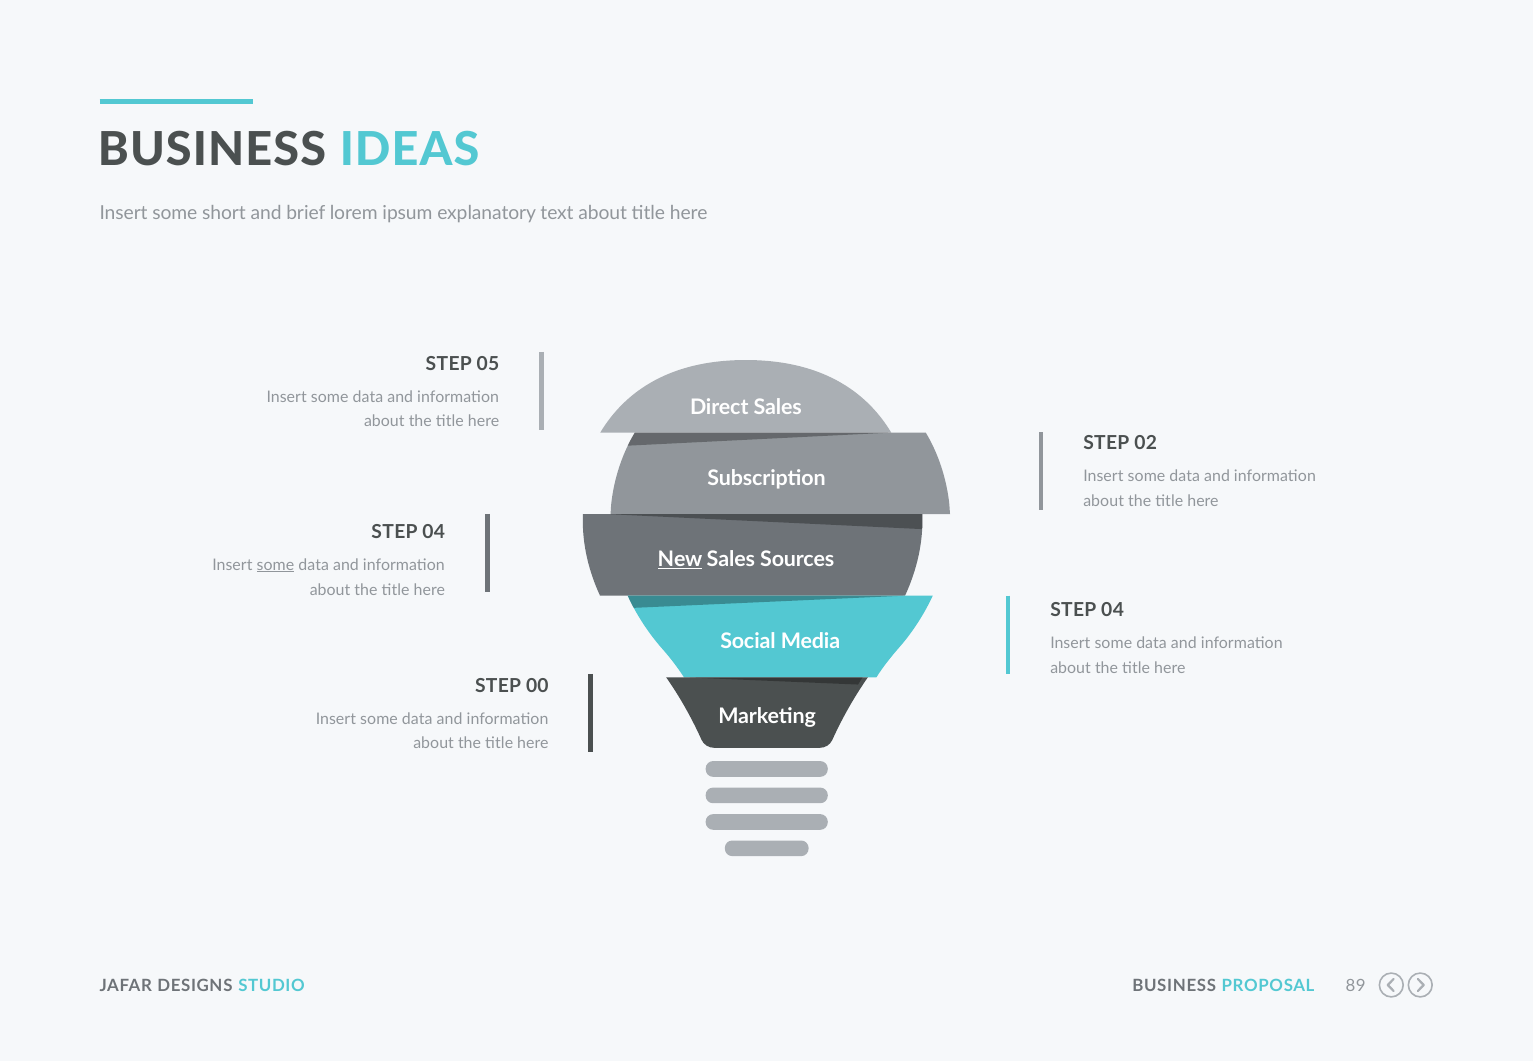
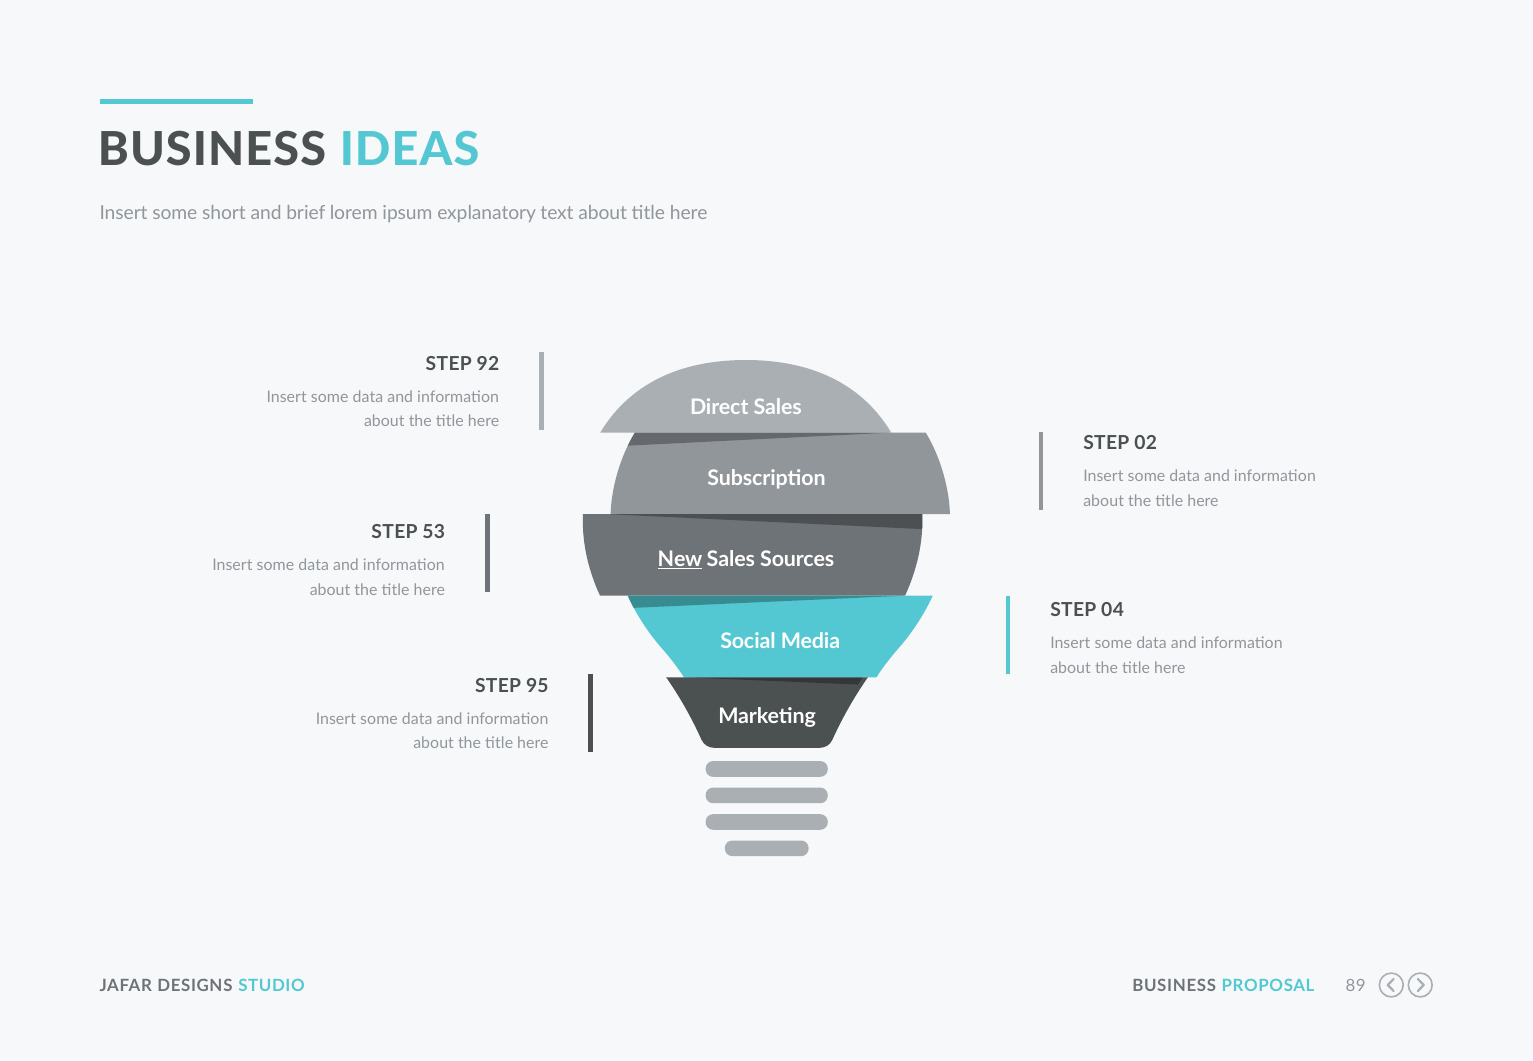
05: 05 -> 92
04 at (434, 532): 04 -> 53
some at (275, 565) underline: present -> none
00: 00 -> 95
